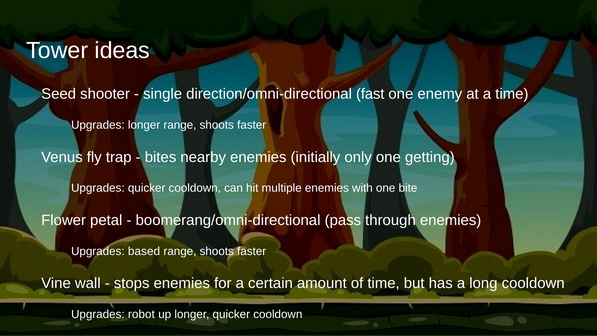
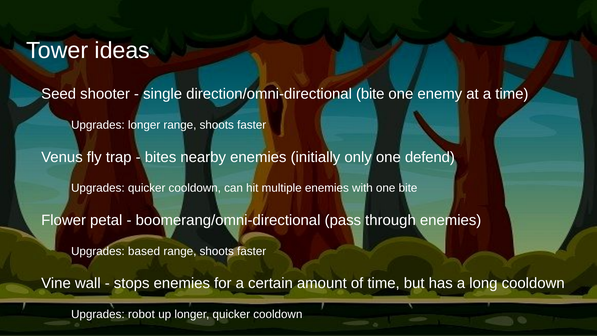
direction/omni-directional fast: fast -> bite
getting: getting -> defend
